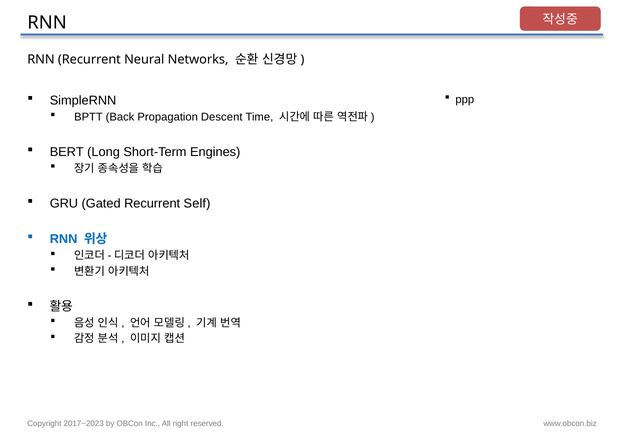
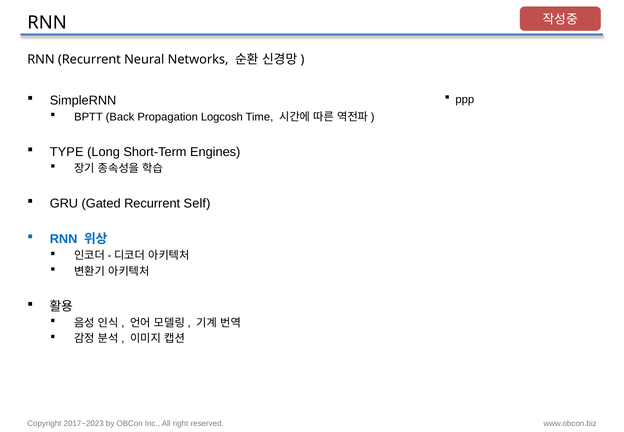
Descent: Descent -> Logcosh
BERT: BERT -> TYPE
